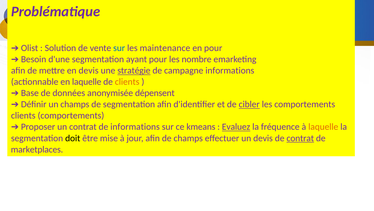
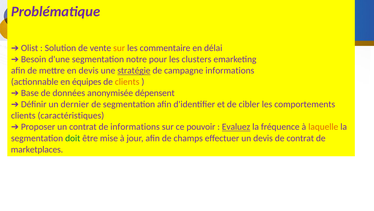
sur at (119, 48) colour: blue -> orange
maintenance: maintenance -> commentaire
en pour: pour -> délai
ayant: ayant -> notre
nombre: nombre -> clusters
en laquelle: laquelle -> équipes
un champs: champs -> dernier
cibler underline: present -> none
clients comportements: comportements -> caractéristiques
kmeans: kmeans -> pouvoir
doit colour: black -> green
contrat at (300, 138) underline: present -> none
